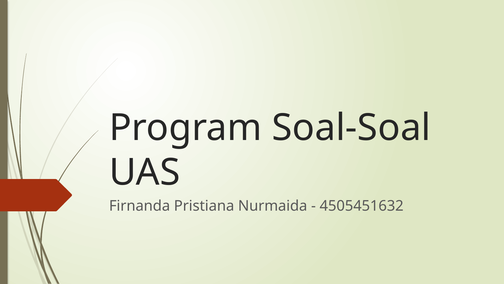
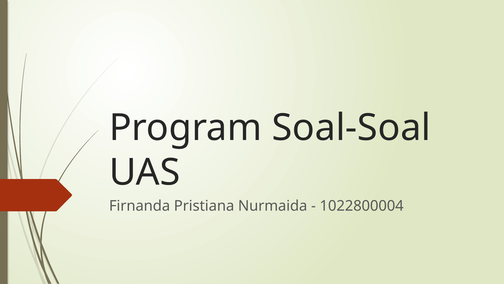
4505451632: 4505451632 -> 1022800004
